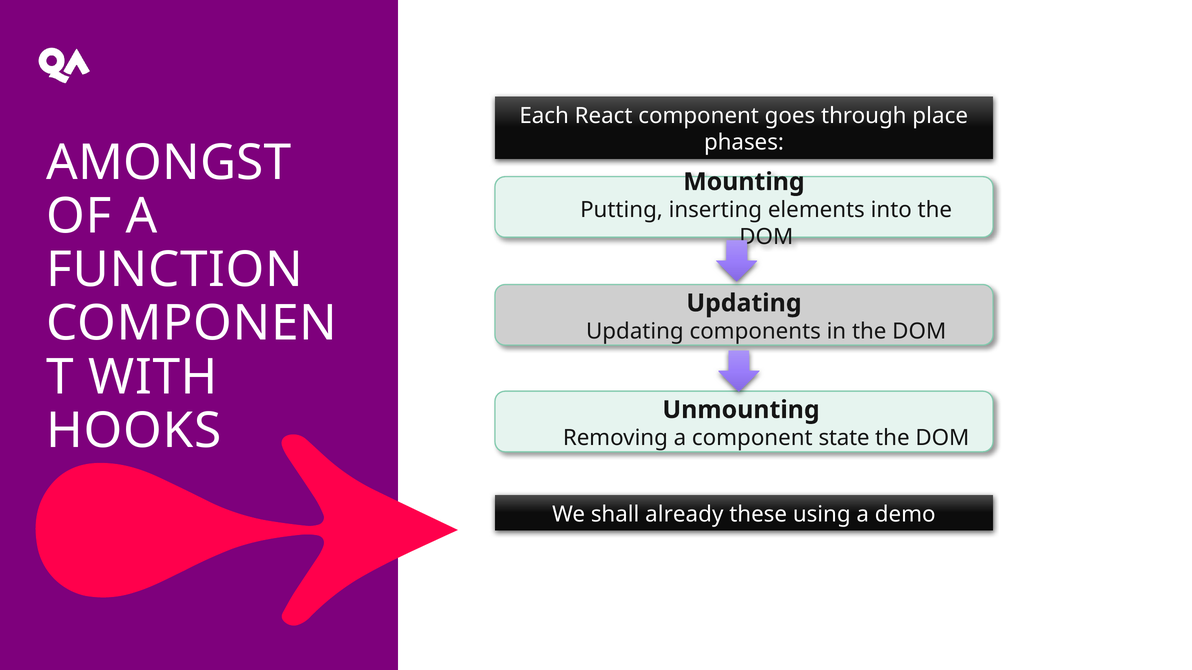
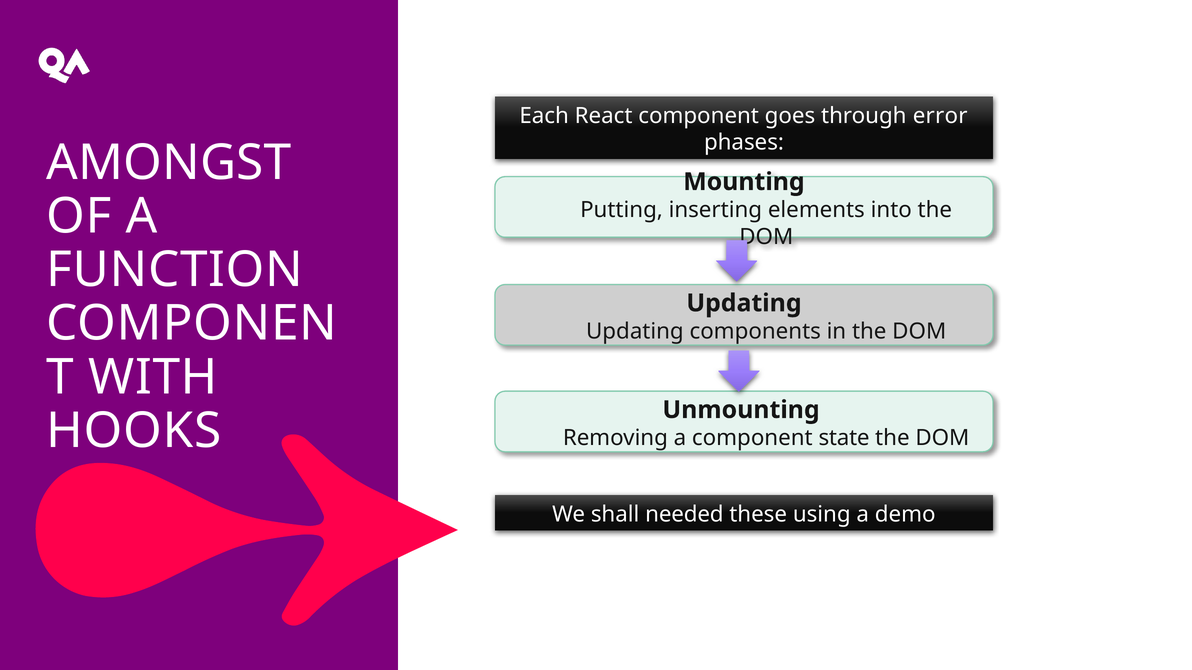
place: place -> error
already: already -> needed
